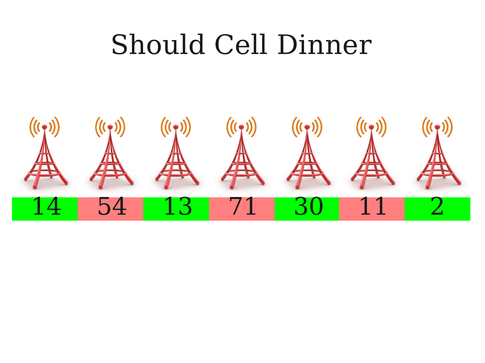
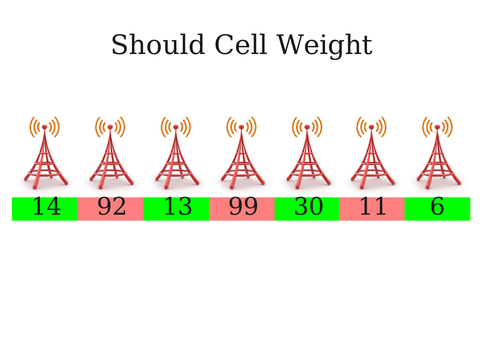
Dinner: Dinner -> Weight
54: 54 -> 92
71: 71 -> 99
2: 2 -> 6
